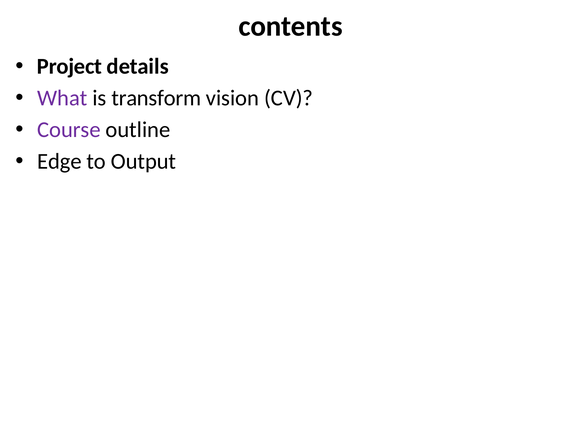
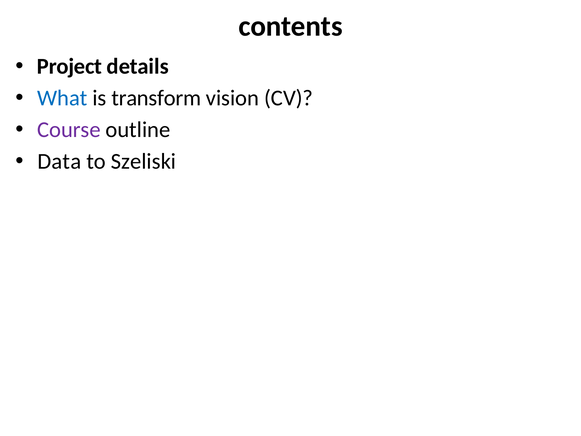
What colour: purple -> blue
Edge: Edge -> Data
Output: Output -> Szeliski
